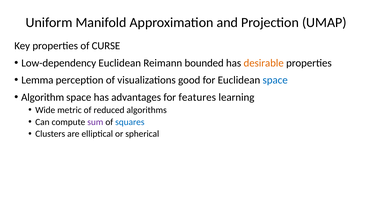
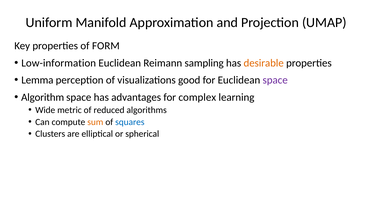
CURSE: CURSE -> FORM
Low-dependency: Low-dependency -> Low-information
bounded: bounded -> sampling
space at (275, 80) colour: blue -> purple
features: features -> complex
sum colour: purple -> orange
